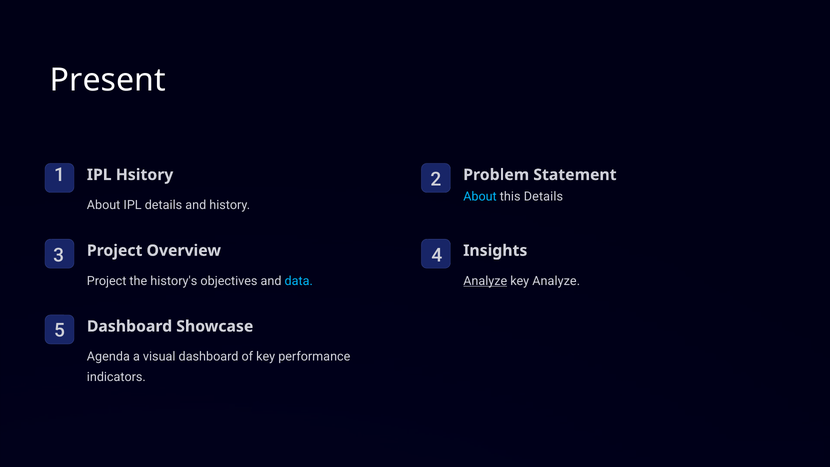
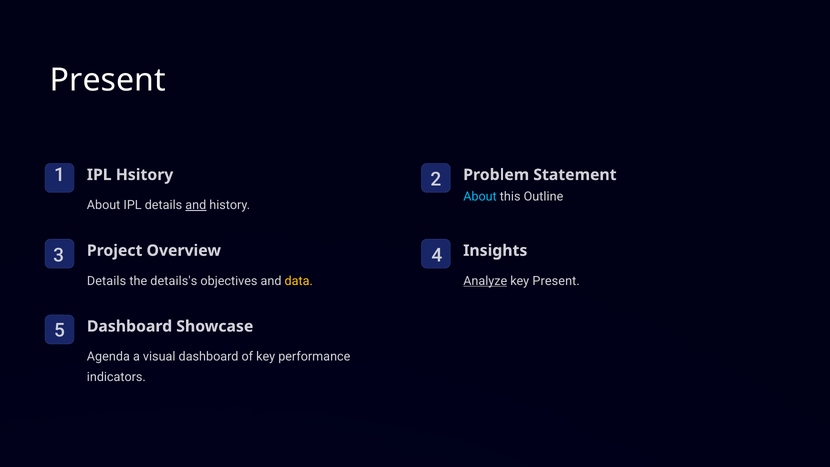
this Details: Details -> Outline
and at (196, 205) underline: none -> present
Project at (107, 281): Project -> Details
history's: history's -> details's
data colour: light blue -> yellow
key Analyze: Analyze -> Present
